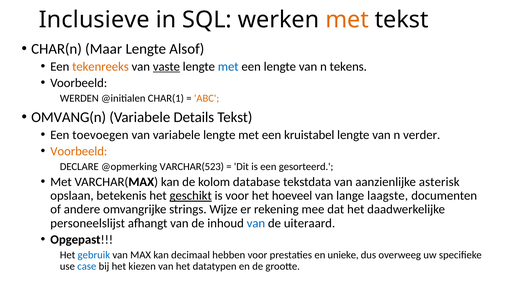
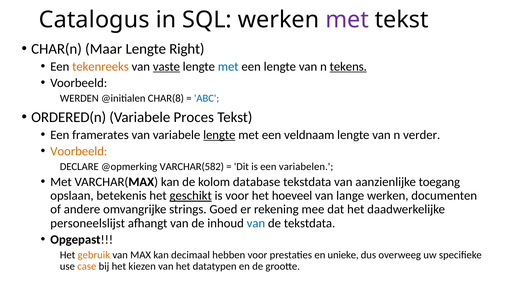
Inclusieve: Inclusieve -> Catalogus
met at (347, 20) colour: orange -> purple
Alsof: Alsof -> Right
tekens underline: none -> present
CHAR(1: CHAR(1 -> CHAR(8
ABC colour: orange -> blue
OMVANG(n: OMVANG(n -> ORDERED(n
Details: Details -> Proces
toevoegen: toevoegen -> framerates
lengte at (219, 135) underline: none -> present
kruistabel: kruistabel -> veldnaam
VARCHAR(523: VARCHAR(523 -> VARCHAR(582
gesorteerd: gesorteerd -> variabelen
asterisk: asterisk -> toegang
lange laagste: laagste -> werken
Wijze: Wijze -> Goed
de uiteraard: uiteraard -> tekstdata
gebruik colour: blue -> orange
case colour: blue -> orange
